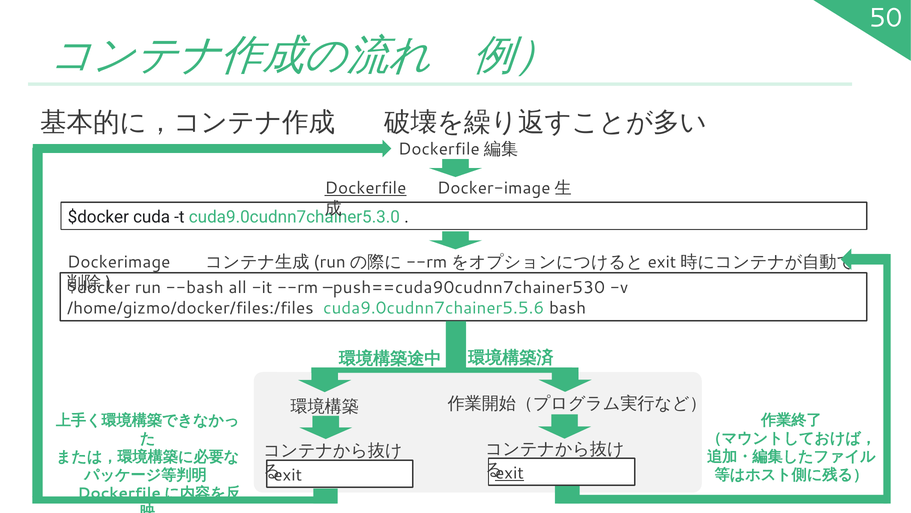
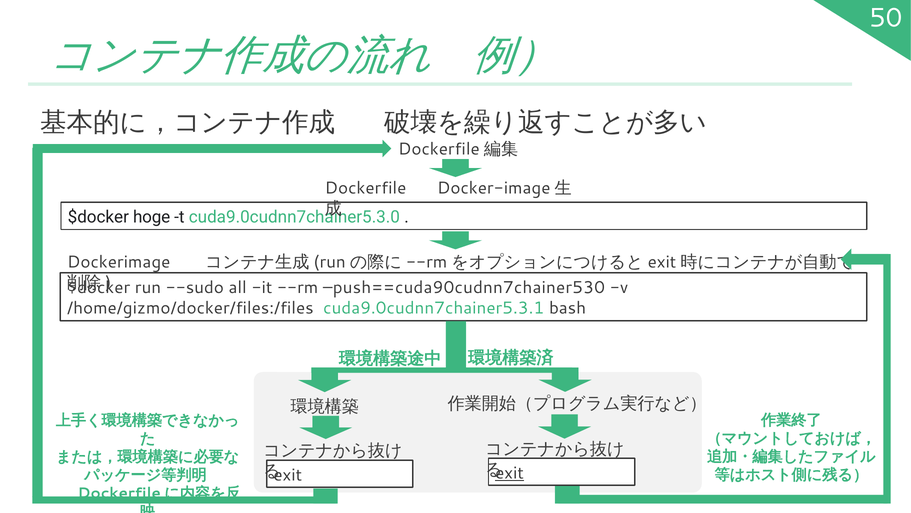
Dockerfile underline: present -> none
cuda: cuda -> hoge
--bash: --bash -> --sudo
cuda9.0cudnn7chainer5.5.6: cuda9.0cudnn7chainer5.5.6 -> cuda9.0cudnn7chainer5.3.1
